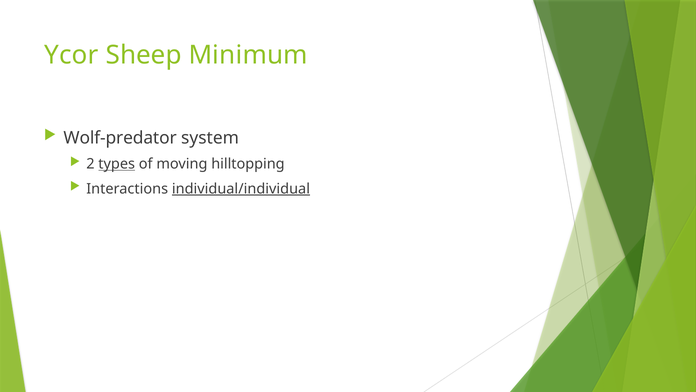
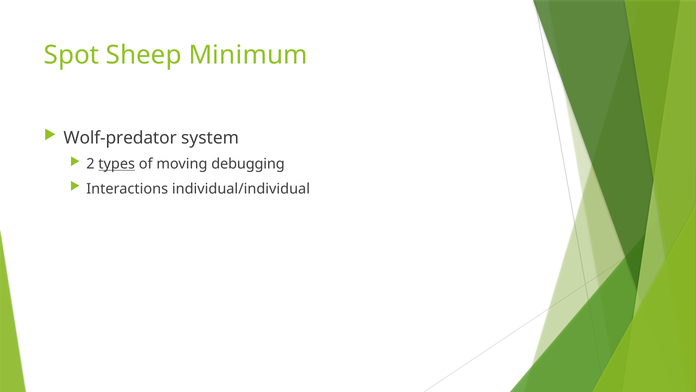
Ycor: Ycor -> Spot
hilltopping: hilltopping -> debugging
individual/individual underline: present -> none
